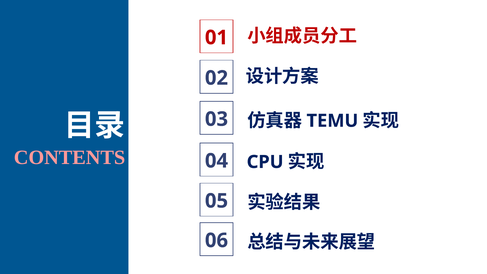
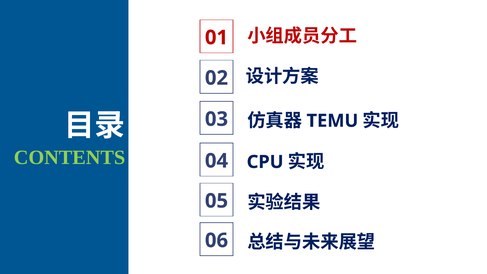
CONTENTS colour: pink -> light green
